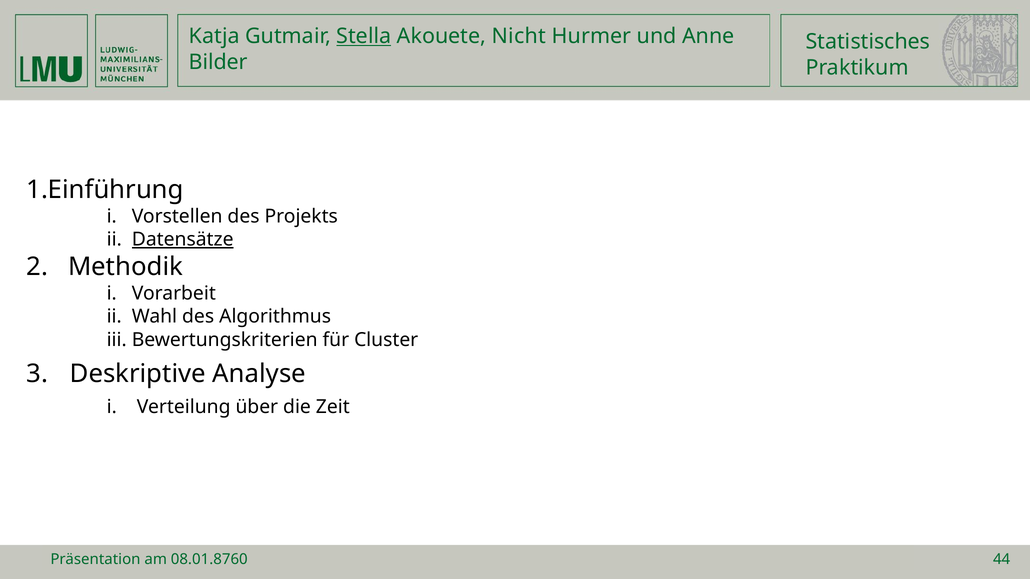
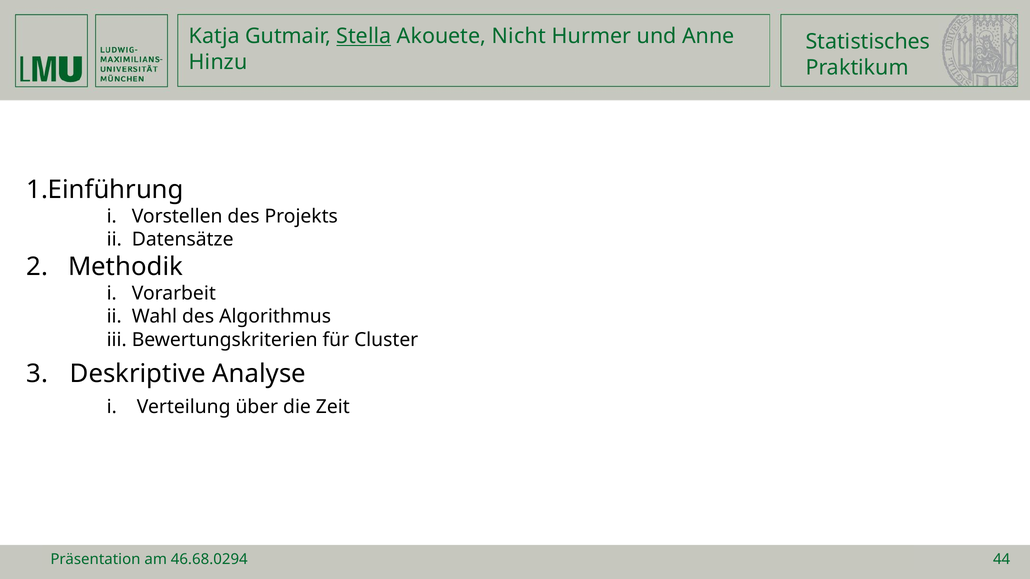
Bilder: Bilder -> Hinzu
Datensätze underline: present -> none
08.01.8760: 08.01.8760 -> 46.68.0294
